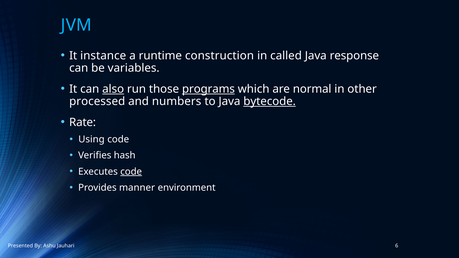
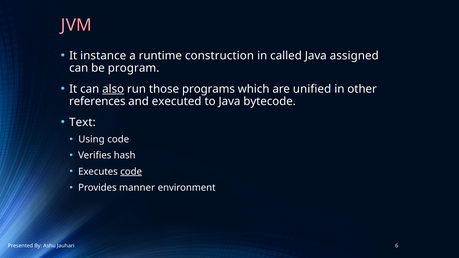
JVM colour: light blue -> pink
response: response -> assigned
variables: variables -> program
programs underline: present -> none
normal: normal -> unified
processed: processed -> references
numbers: numbers -> executed
bytecode underline: present -> none
Rate: Rate -> Text
